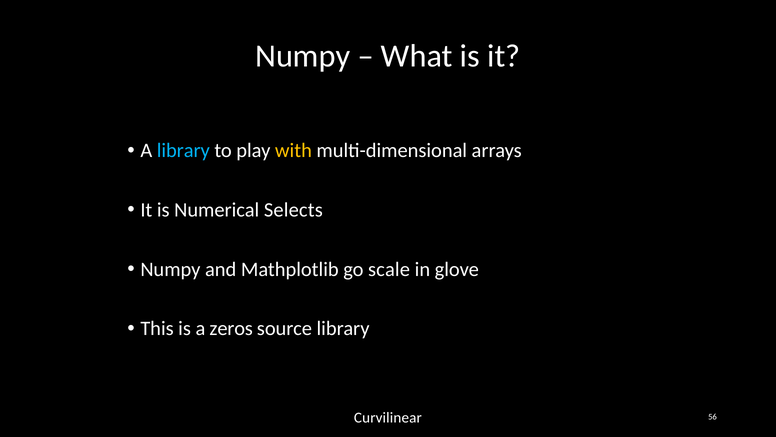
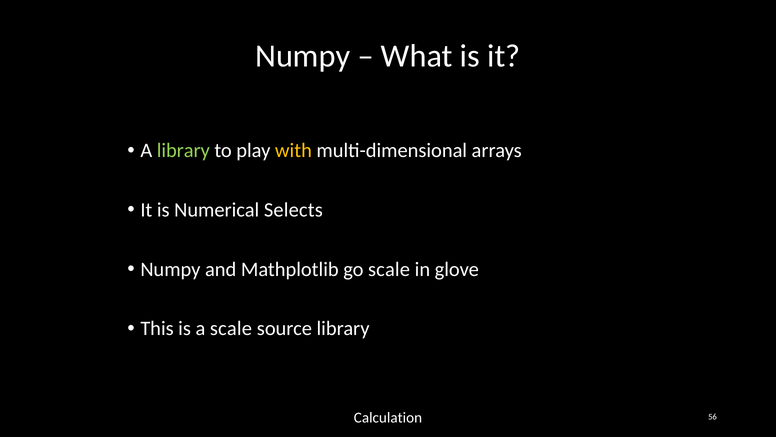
library at (183, 150) colour: light blue -> light green
a zeros: zeros -> scale
Curvilinear: Curvilinear -> Calculation
